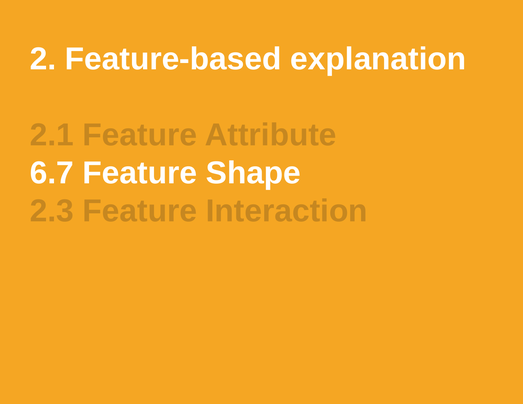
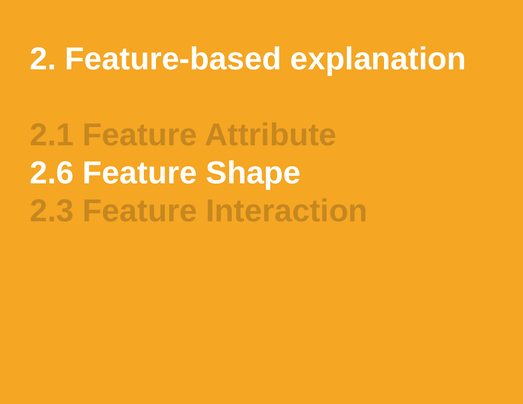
6.7: 6.7 -> 2.6
